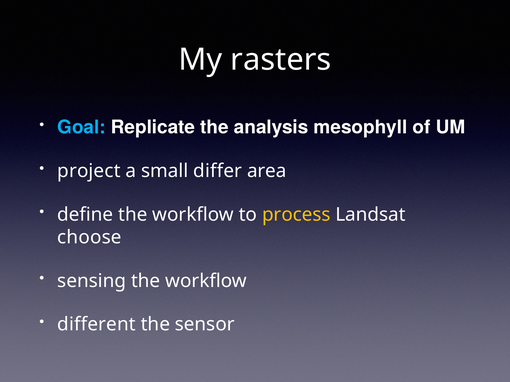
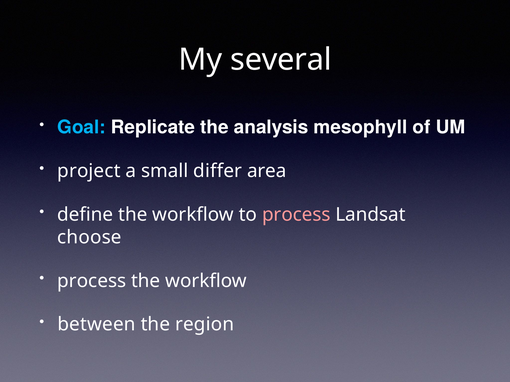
rasters: rasters -> several
process at (296, 215) colour: yellow -> pink
sensing at (92, 281): sensing -> process
different: different -> between
sensor: sensor -> region
